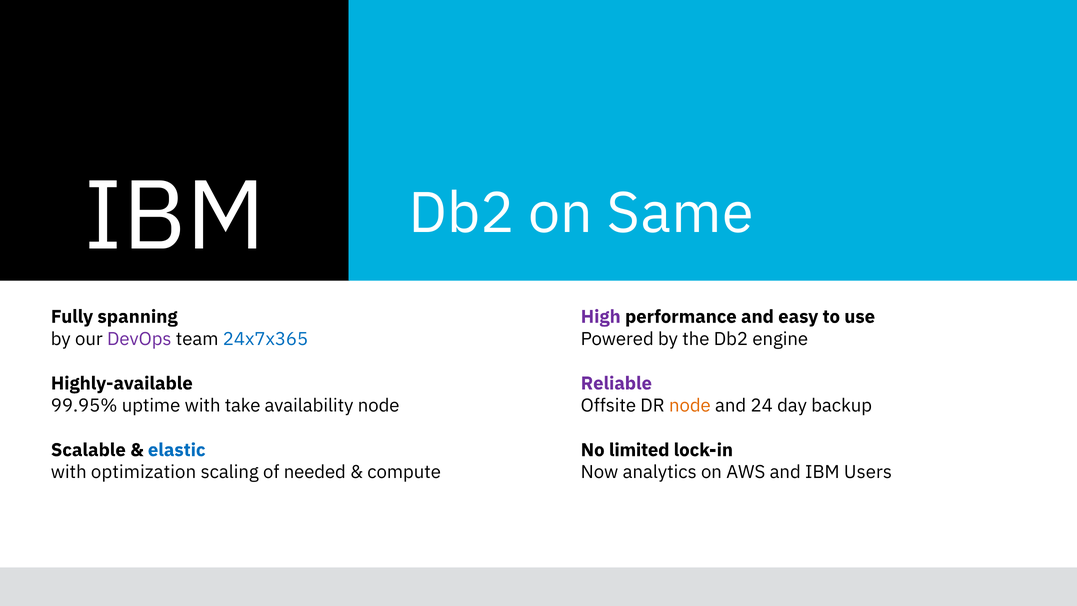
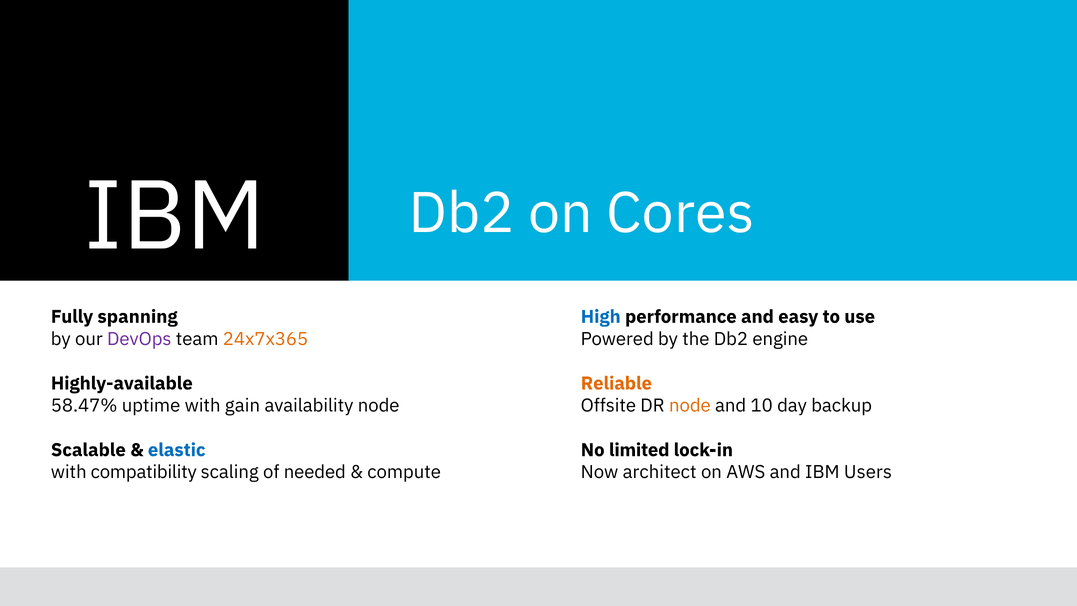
Same: Same -> Cores
High colour: purple -> blue
24x7x365 colour: blue -> orange
Reliable colour: purple -> orange
99.95%: 99.95% -> 58.47%
take: take -> gain
24: 24 -> 10
optimization: optimization -> compatibility
analytics: analytics -> architect
